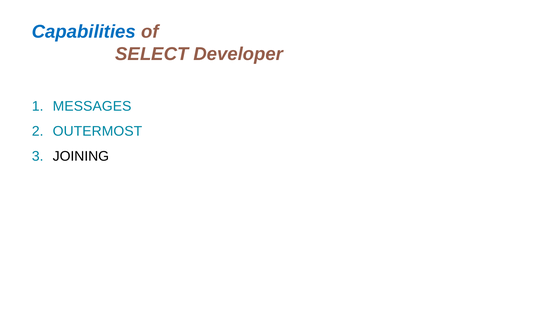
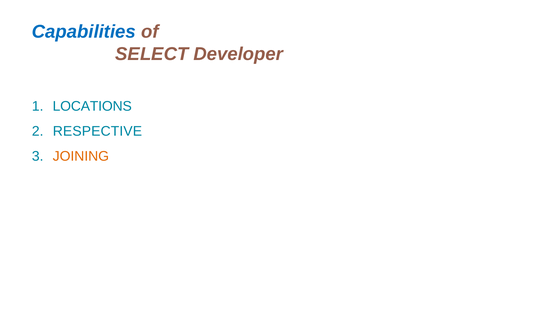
MESSAGES: MESSAGES -> LOCATIONS
OUTERMOST: OUTERMOST -> RESPECTIVE
JOINING colour: black -> orange
